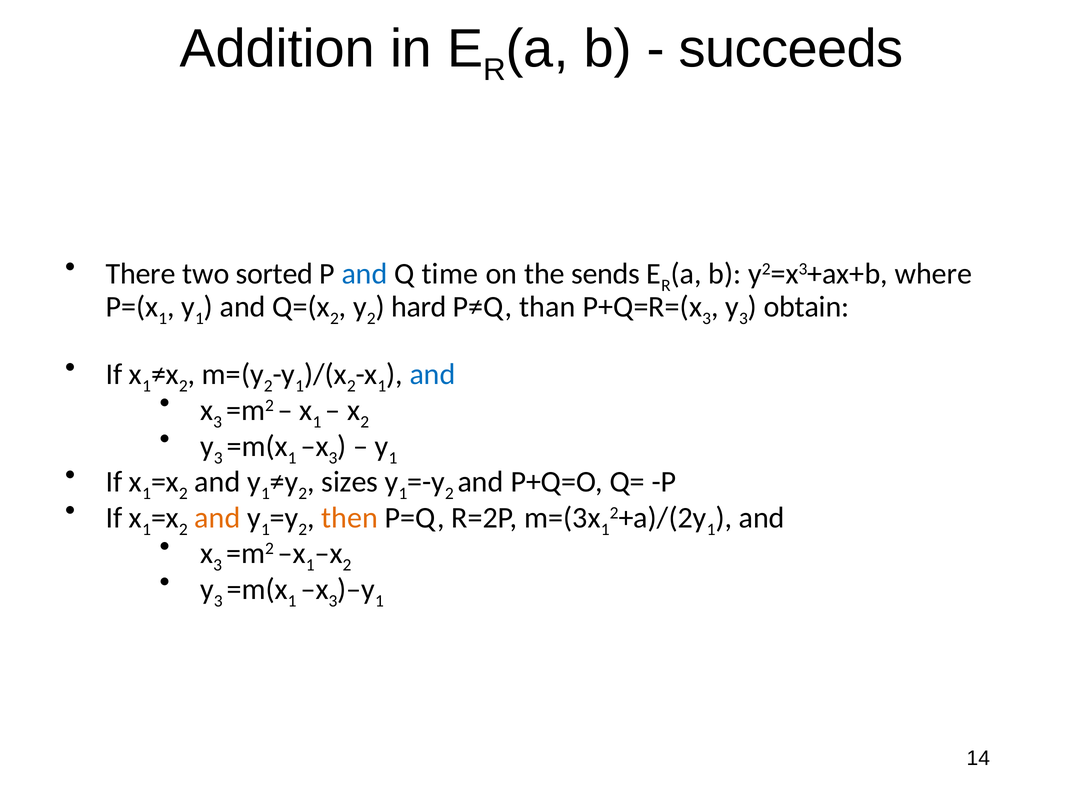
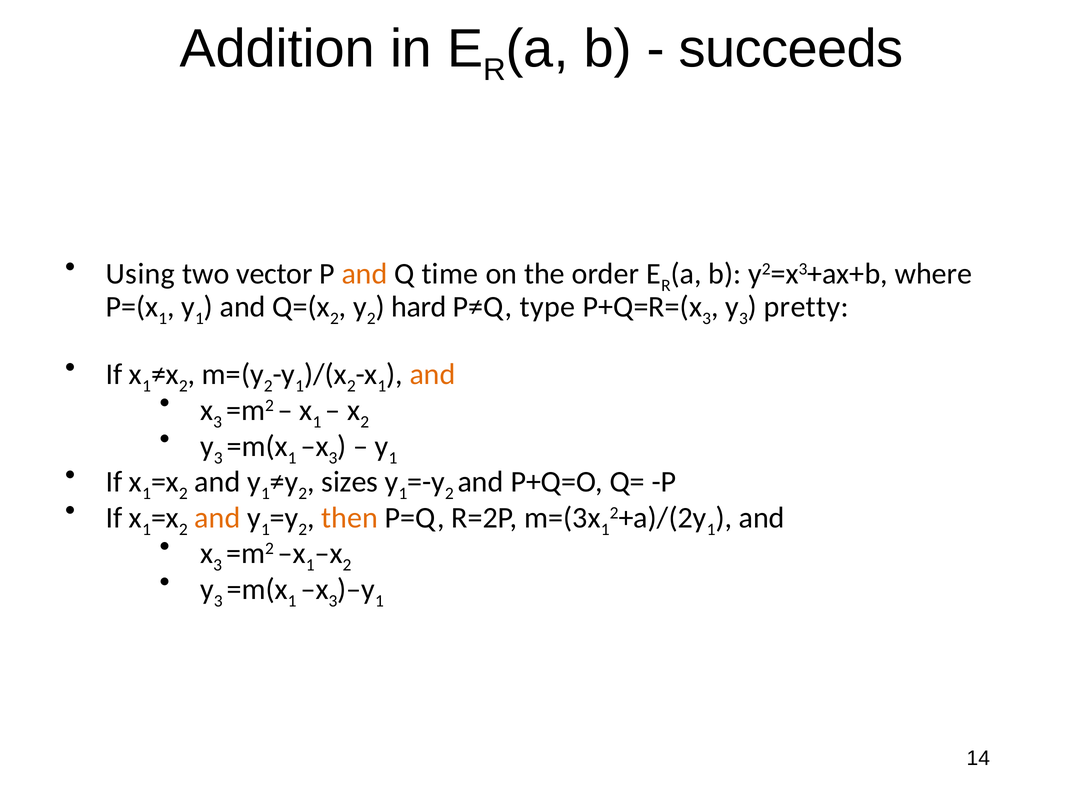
There: There -> Using
sorted: sorted -> vector
and at (364, 274) colour: blue -> orange
sends: sends -> order
than: than -> type
obtain: obtain -> pretty
and at (433, 375) colour: blue -> orange
